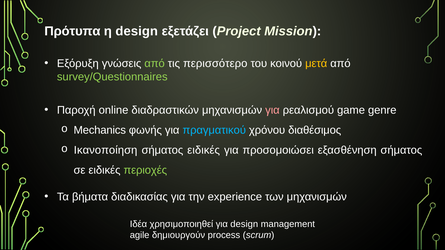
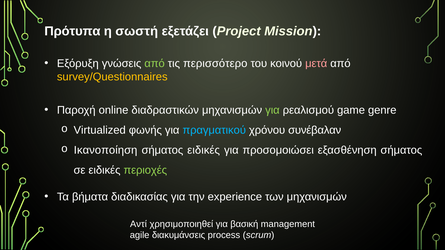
η design: design -> σωστή
μετά colour: yellow -> pink
survey/Questionnaires colour: light green -> yellow
για at (272, 110) colour: pink -> light green
Mechanics: Mechanics -> Virtualized
διαθέσιμος: διαθέσιμος -> συνέβαλαν
Ιδέα: Ιδέα -> Αντί
για design: design -> βασική
δημιουργούν: δημιουργούν -> διακυμάνσεις
